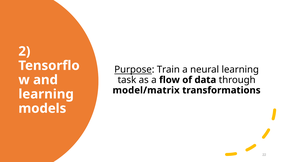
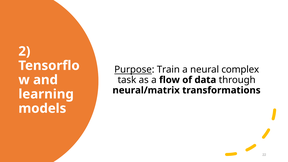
neural learning: learning -> complex
model/matrix: model/matrix -> neural/matrix
